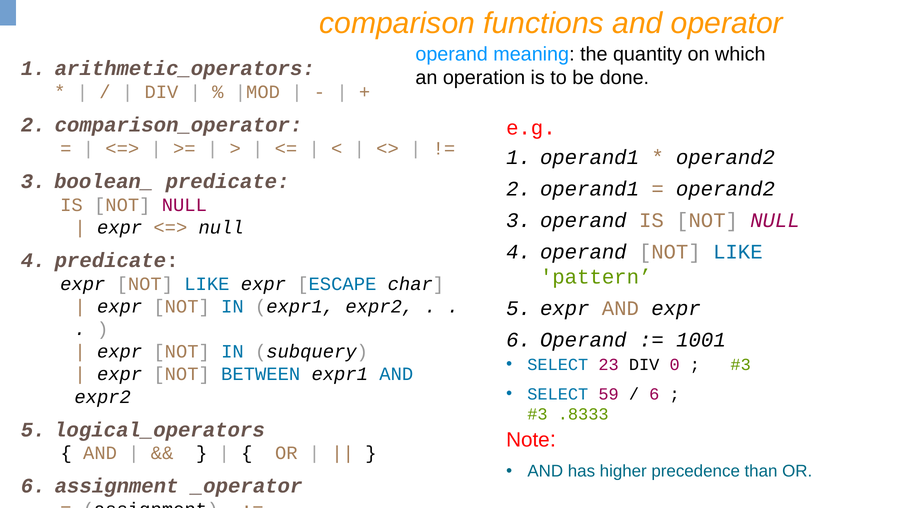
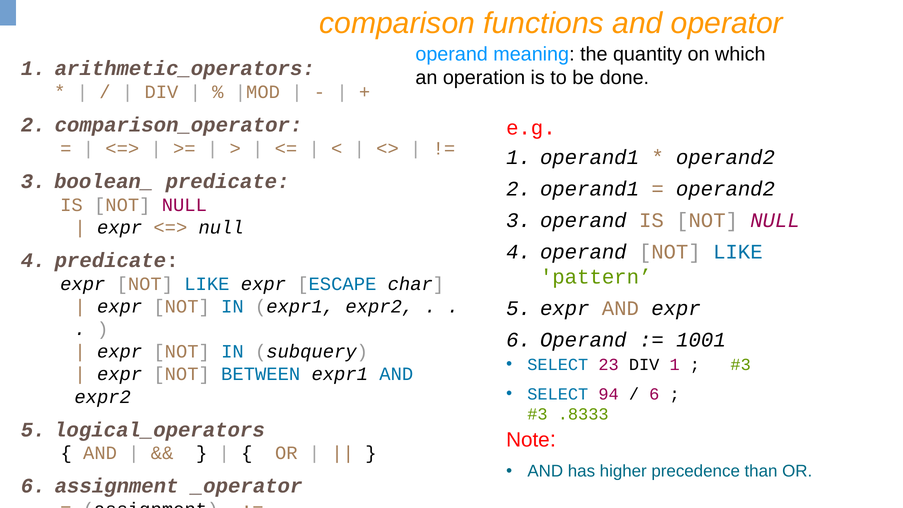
DIV 0: 0 -> 1
59: 59 -> 94
